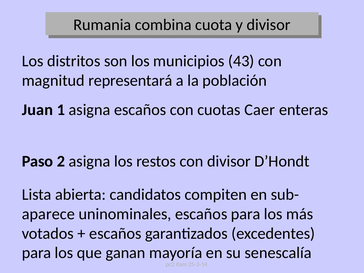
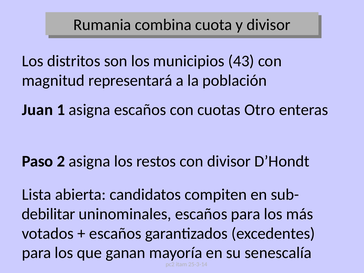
Caer: Caer -> Otro
aparece: aparece -> debilitar
